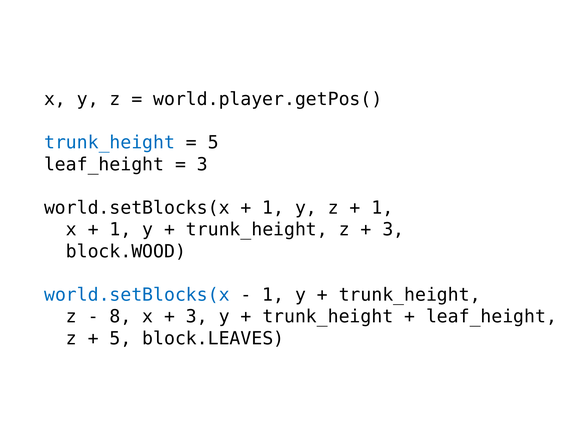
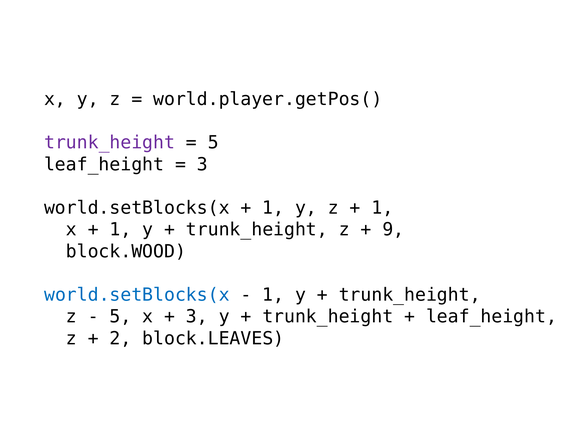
trunk_height at (110, 143) colour: blue -> purple
3 at (393, 230): 3 -> 9
8 at (120, 317): 8 -> 5
5 at (120, 338): 5 -> 2
